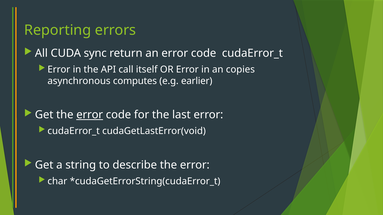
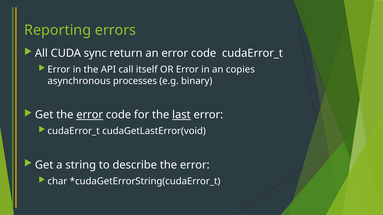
computes: computes -> processes
earlier: earlier -> binary
last underline: none -> present
